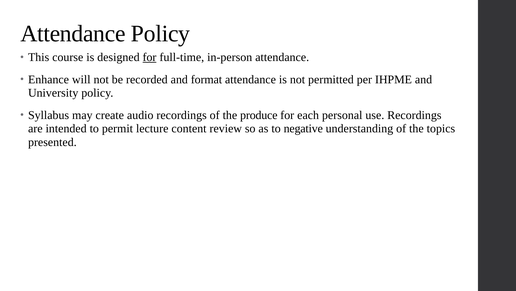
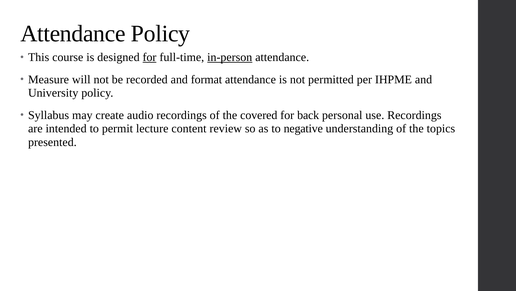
in-person underline: none -> present
Enhance: Enhance -> Measure
produce: produce -> covered
each: each -> back
